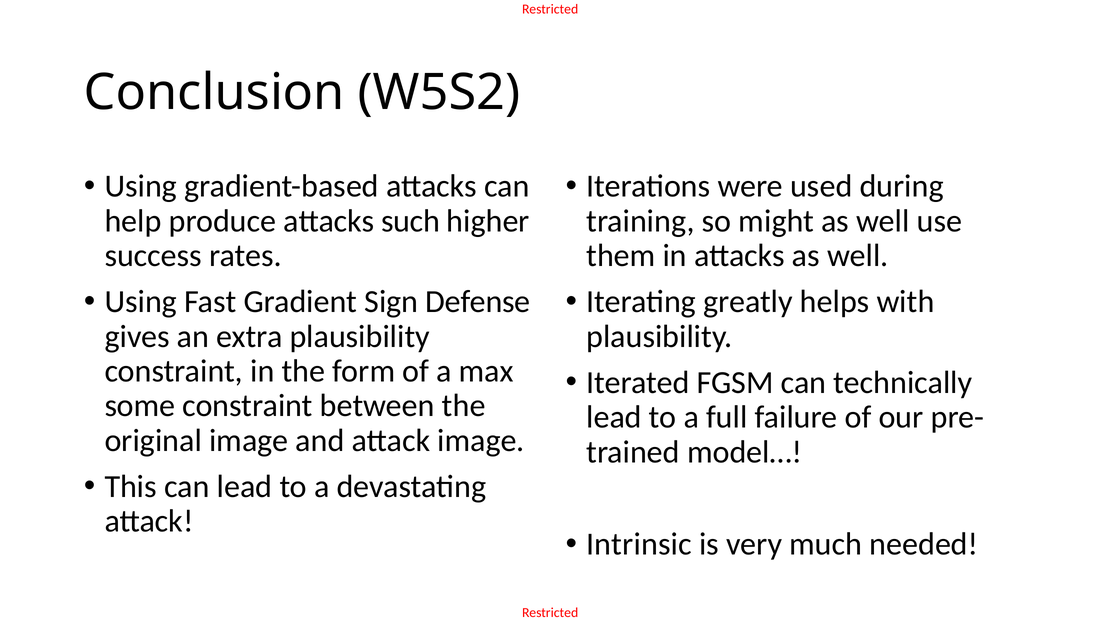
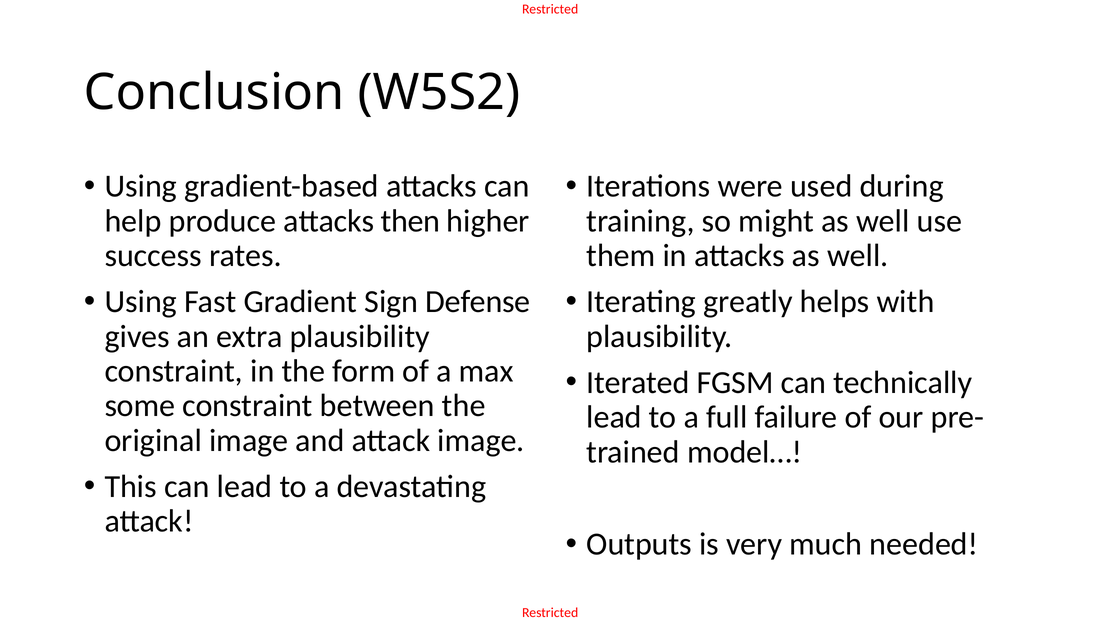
such: such -> then
Intrinsic: Intrinsic -> Outputs
